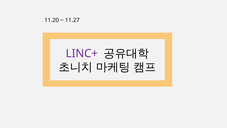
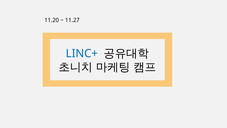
LINC+ colour: purple -> blue
